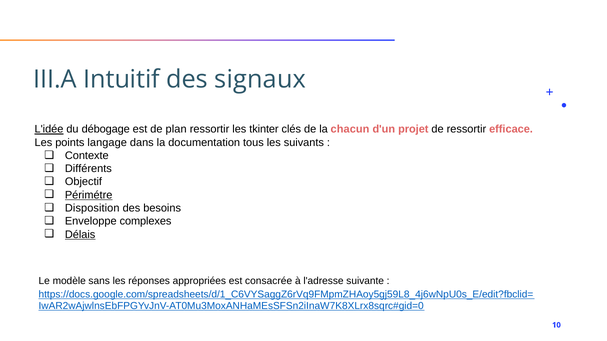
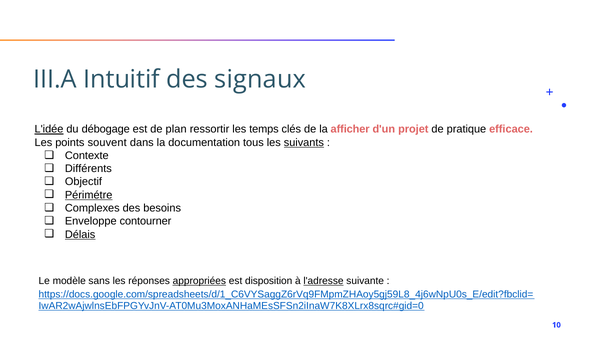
tkinter: tkinter -> temps
chacun: chacun -> afficher
de ressortir: ressortir -> pratique
langage: langage -> souvent
suivants underline: none -> present
Disposition: Disposition -> Complexes
complexes: complexes -> contourner
appropriées underline: none -> present
consacrée: consacrée -> disposition
l'adresse underline: none -> present
